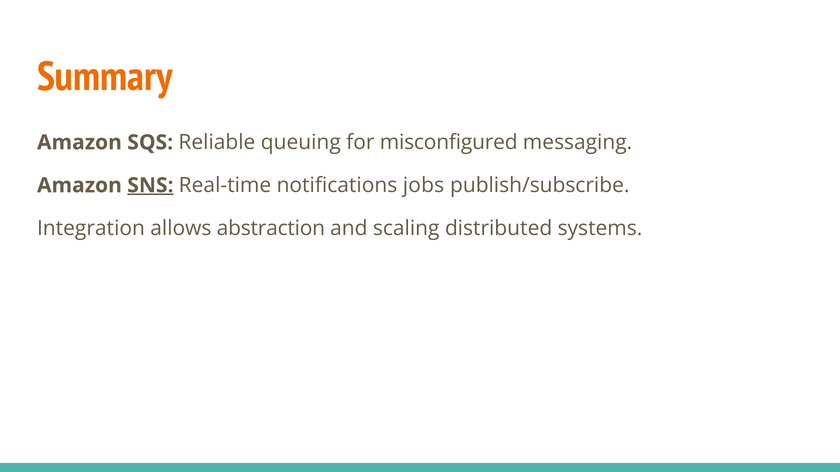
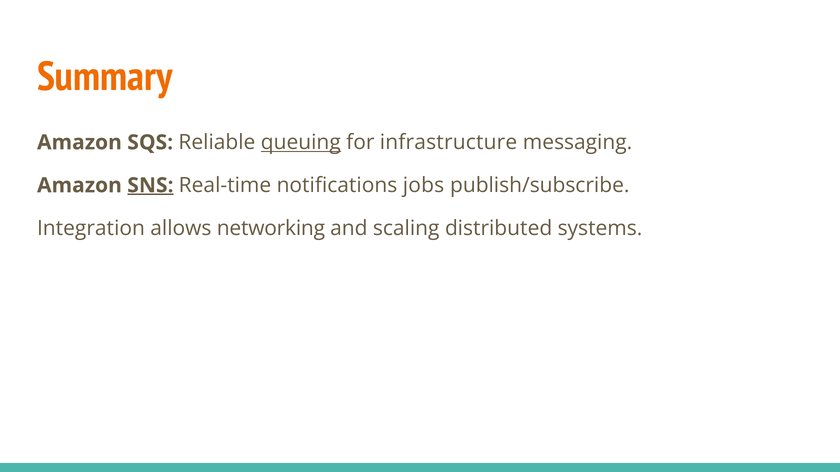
queuing underline: none -> present
misconfigured: misconfigured -> infrastructure
abstraction: abstraction -> networking
